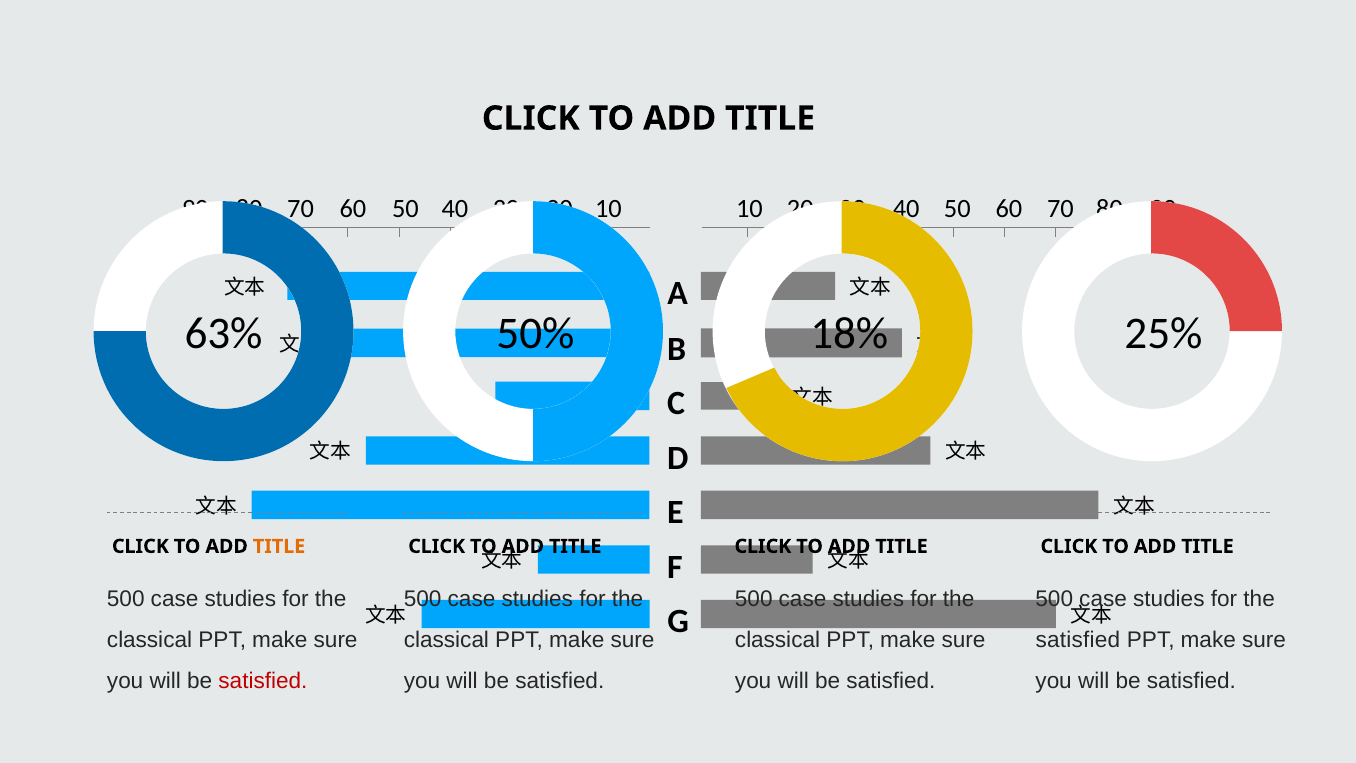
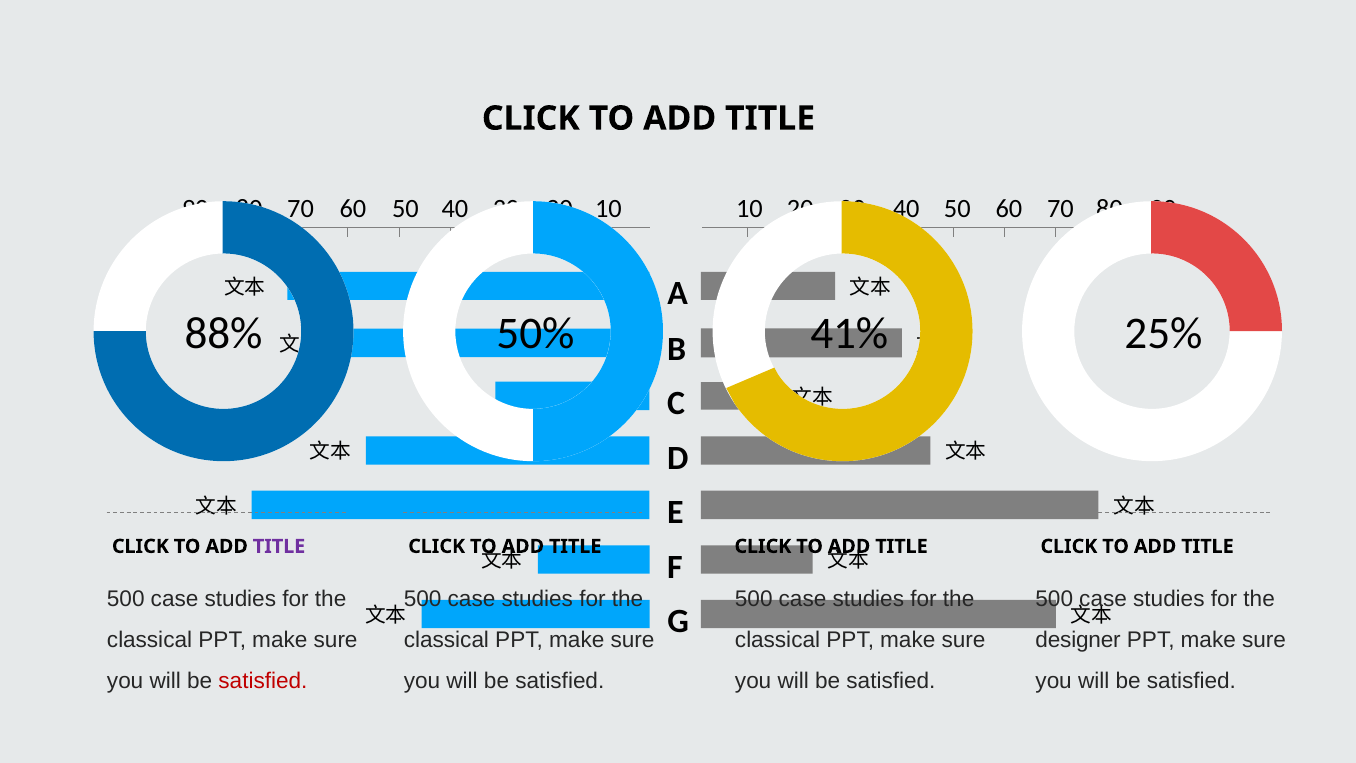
63%: 63% -> 88%
18%: 18% -> 41%
TITLE at (279, 546) colour: orange -> purple
satisfied at (1078, 640): satisfied -> designer
